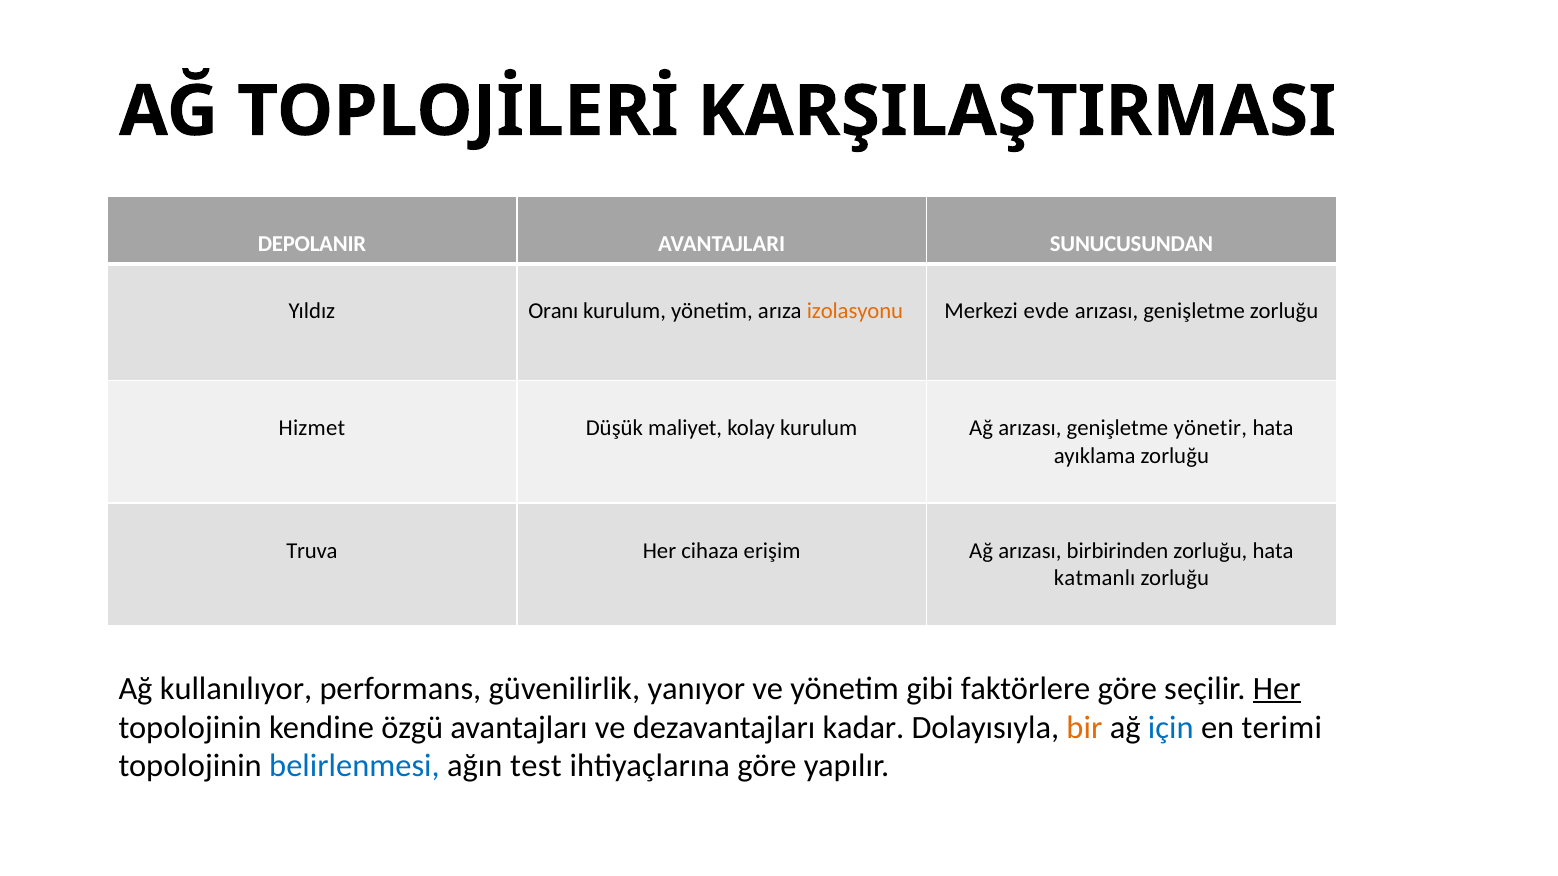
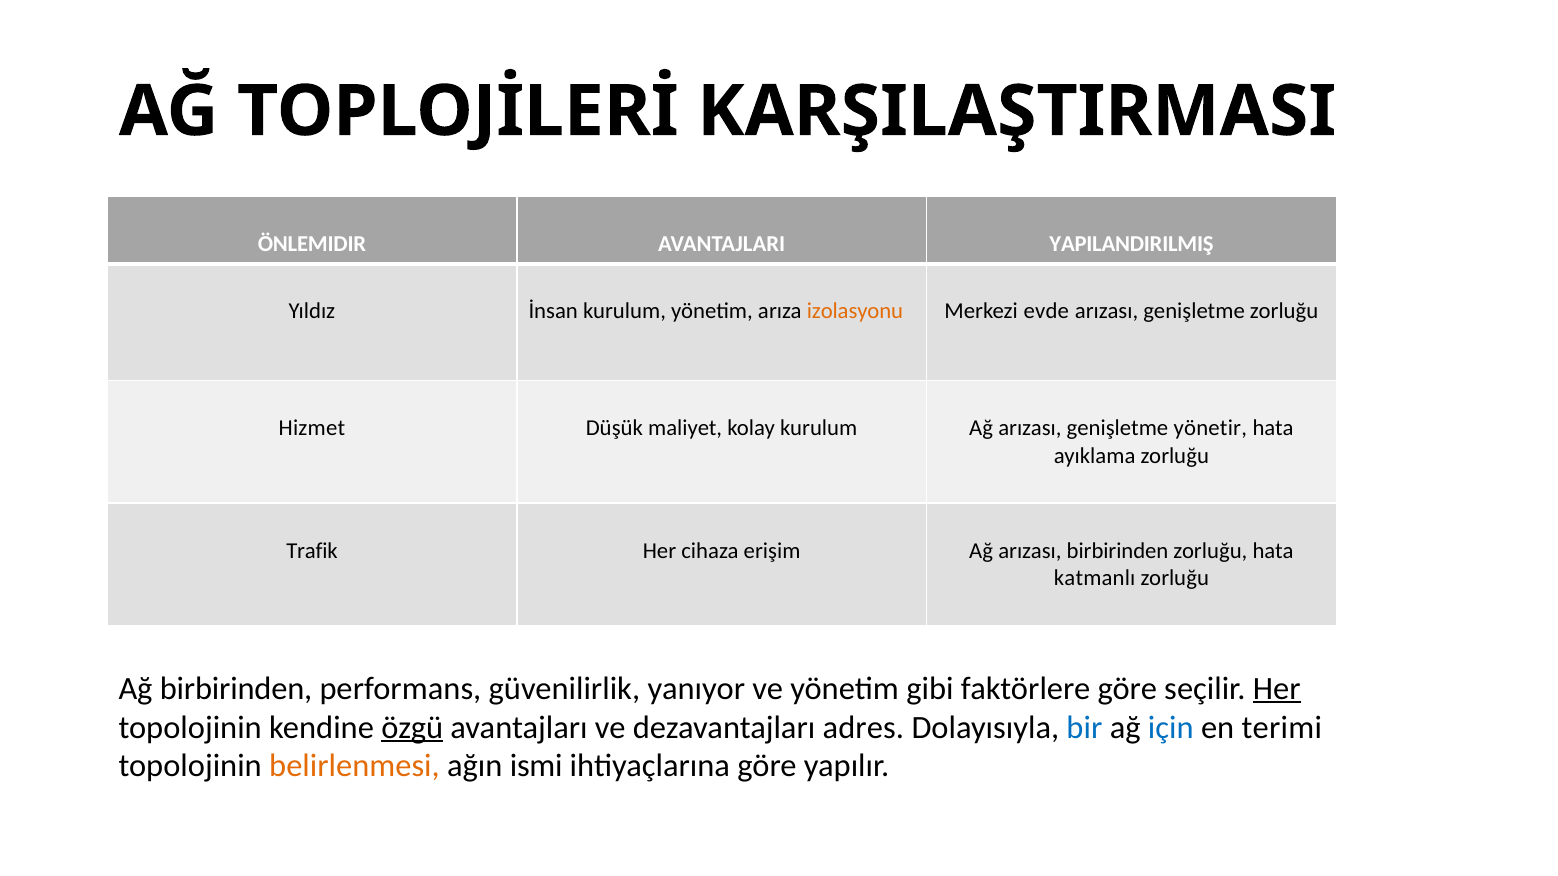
DEPOLANIR: DEPOLANIR -> ÖNLEMIDIR
SUNUCUSUNDAN: SUNUCUSUNDAN -> YAPILANDIRILMIŞ
Oranı: Oranı -> İnsan
Truva: Truva -> Trafik
Ağ kullanılıyor: kullanılıyor -> birbirinden
özgü underline: none -> present
kadar: kadar -> adres
bir colour: orange -> blue
belirlenmesi colour: blue -> orange
test: test -> ismi
